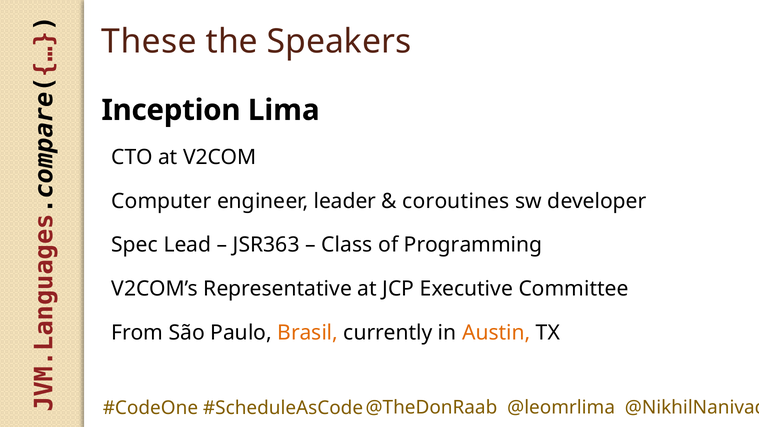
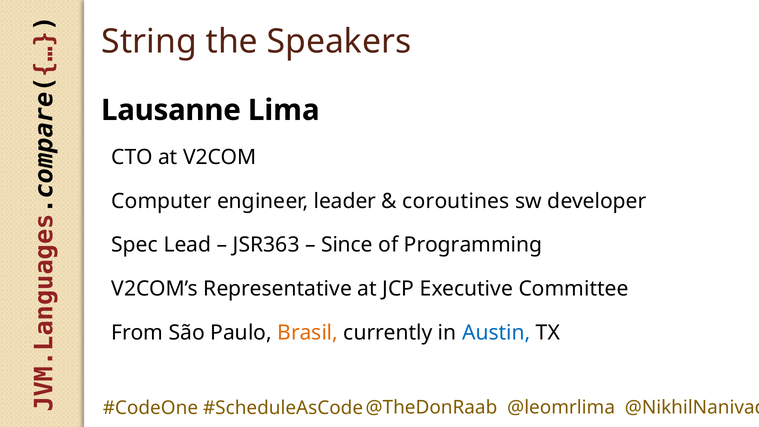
These: These -> String
Inception: Inception -> Lausanne
Class: Class -> Since
Austin colour: orange -> blue
